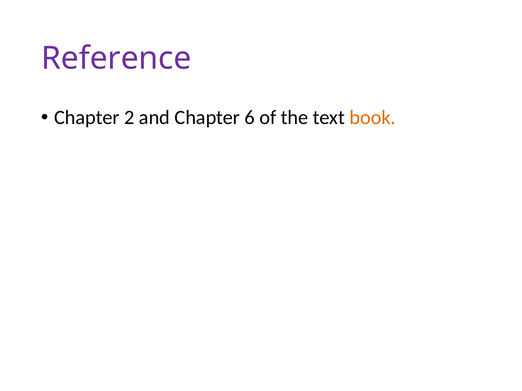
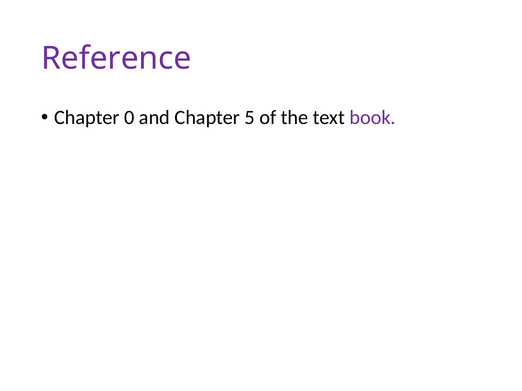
2: 2 -> 0
6: 6 -> 5
book colour: orange -> purple
